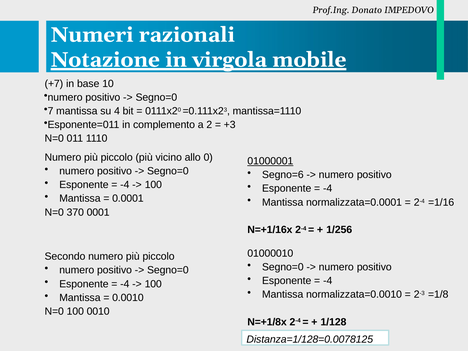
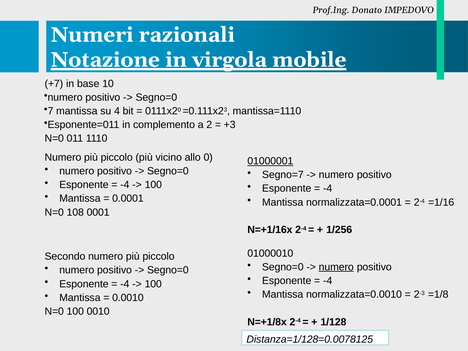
Segno=6: Segno=6 -> Segno=7
370: 370 -> 108
numero at (336, 267) underline: none -> present
